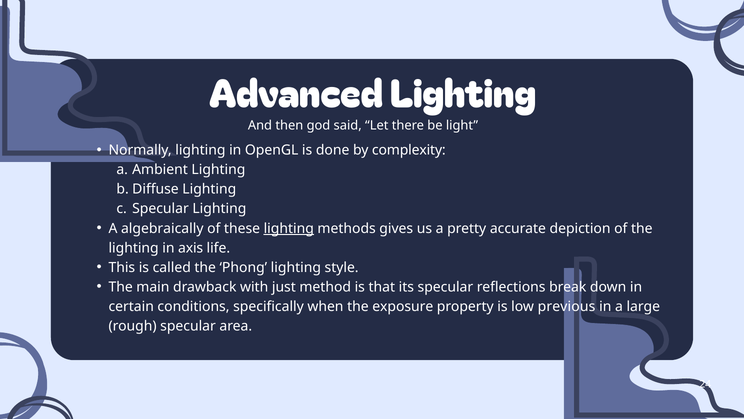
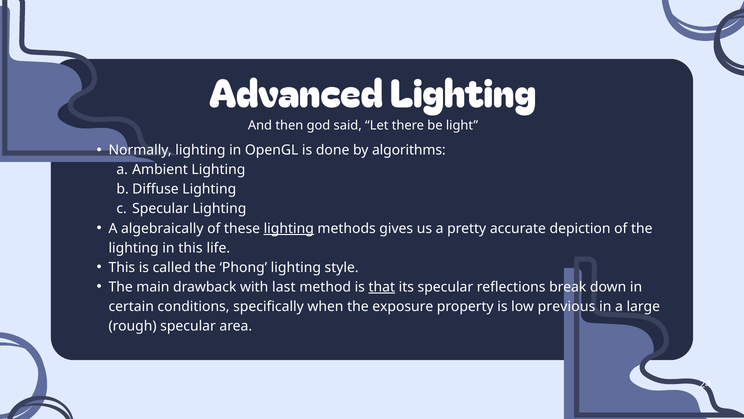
complexity: complexity -> algorithms
in axis: axis -> this
just: just -> last
that underline: none -> present
